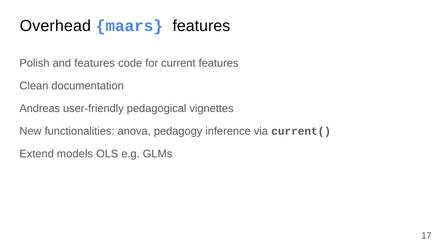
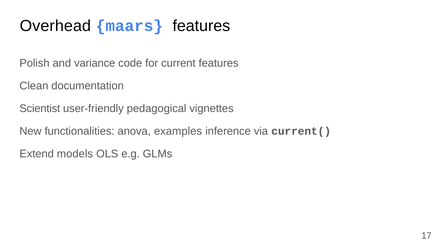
and features: features -> variance
Andreas: Andreas -> Scientist
pedagogy: pedagogy -> examples
